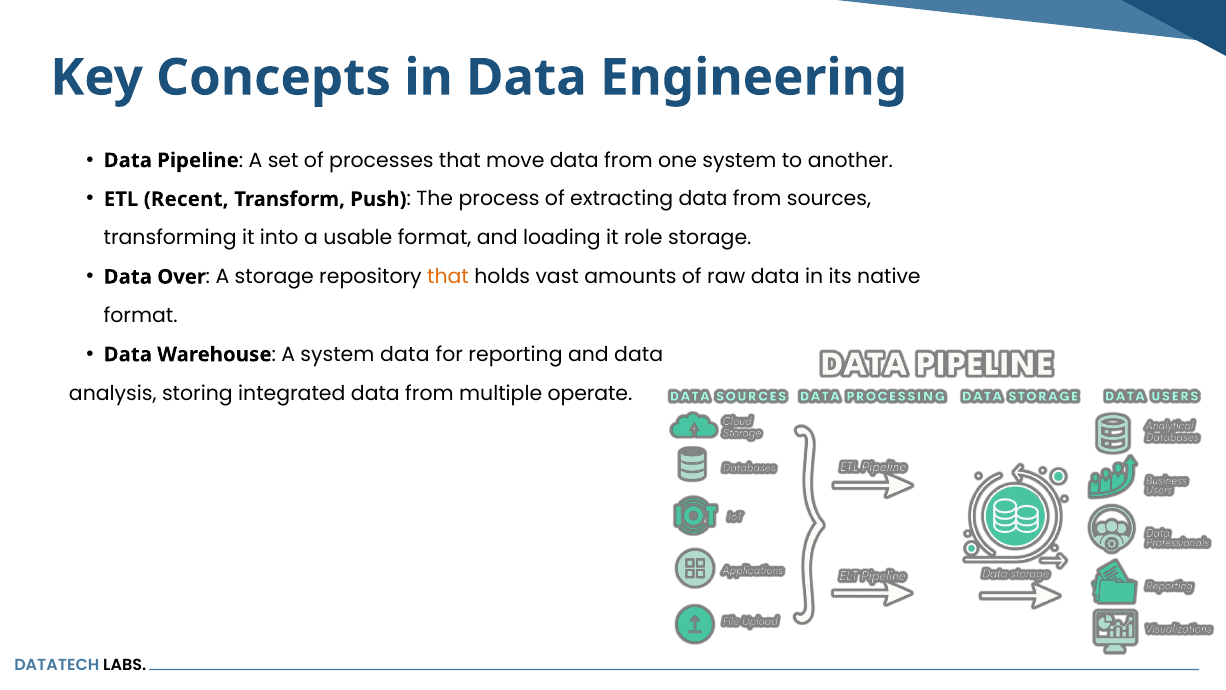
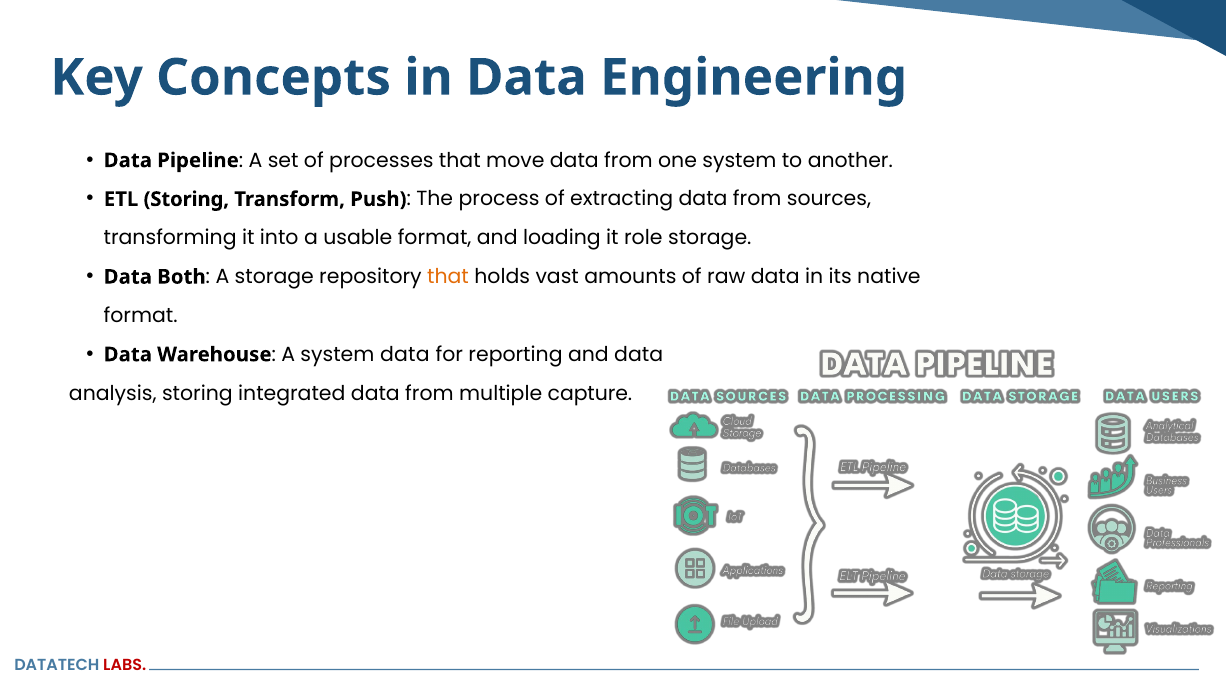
ETL Recent: Recent -> Storing
Over: Over -> Both
operate: operate -> capture
LABS colour: black -> red
